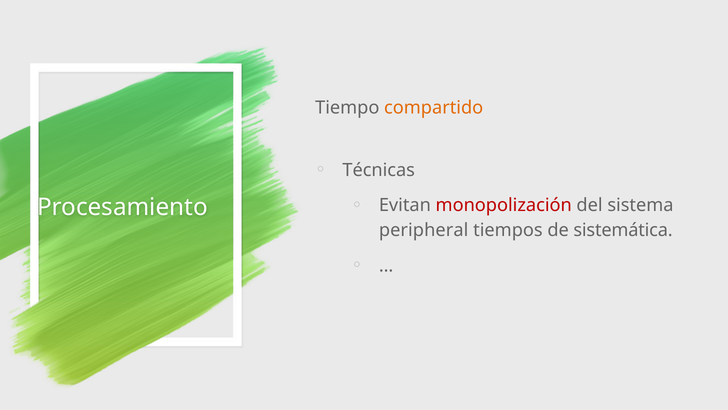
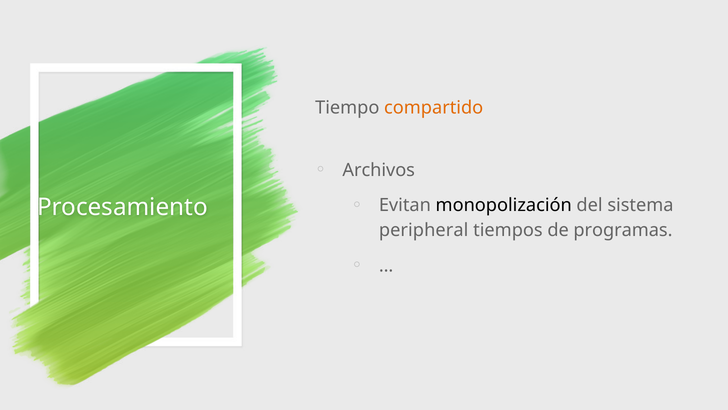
Técnicas: Técnicas -> Archivos
monopolización colour: red -> black
sistemática: sistemática -> programas
